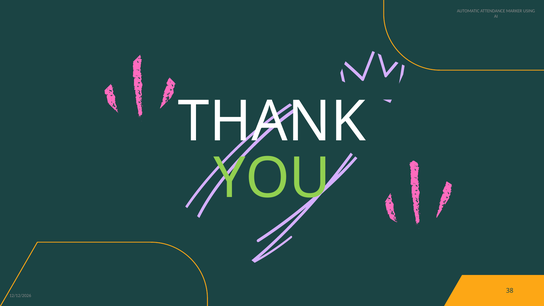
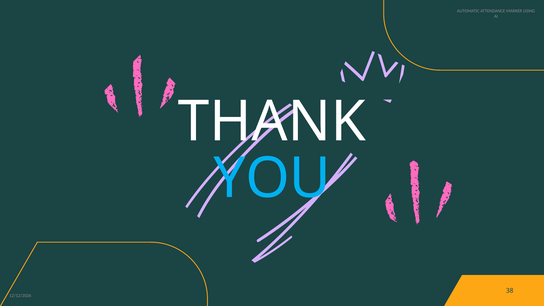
YOU colour: light green -> light blue
